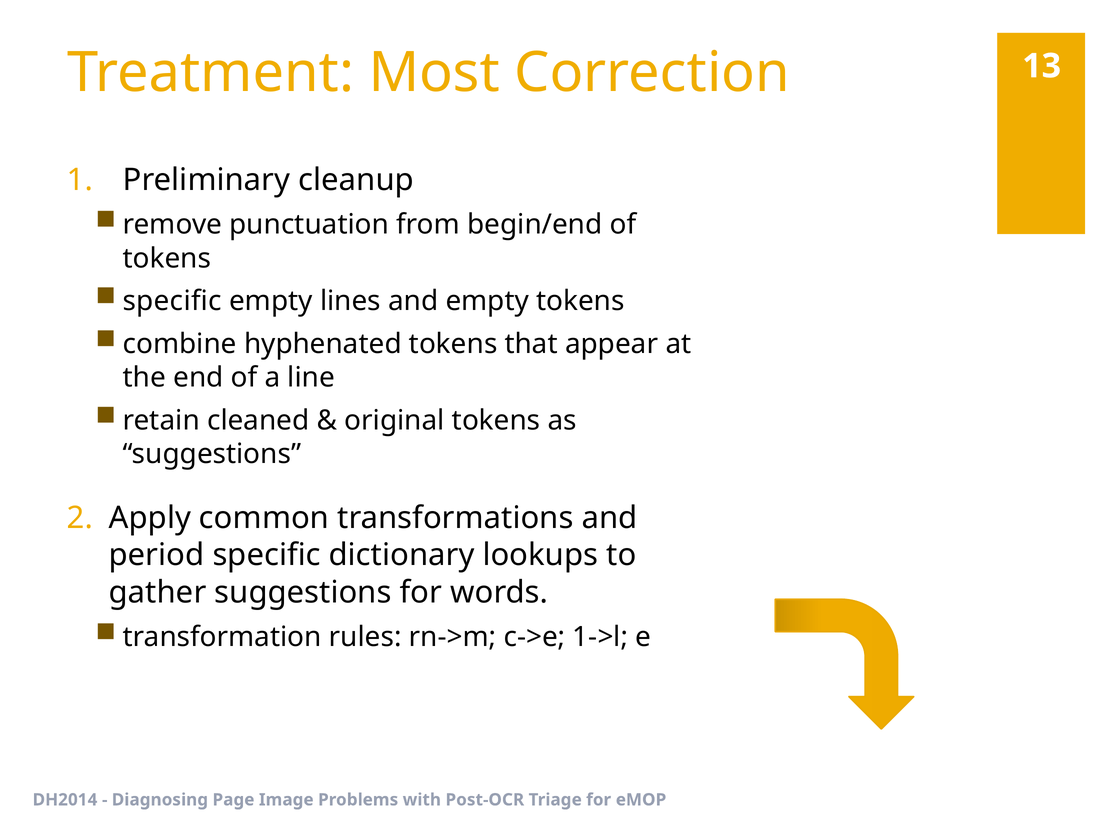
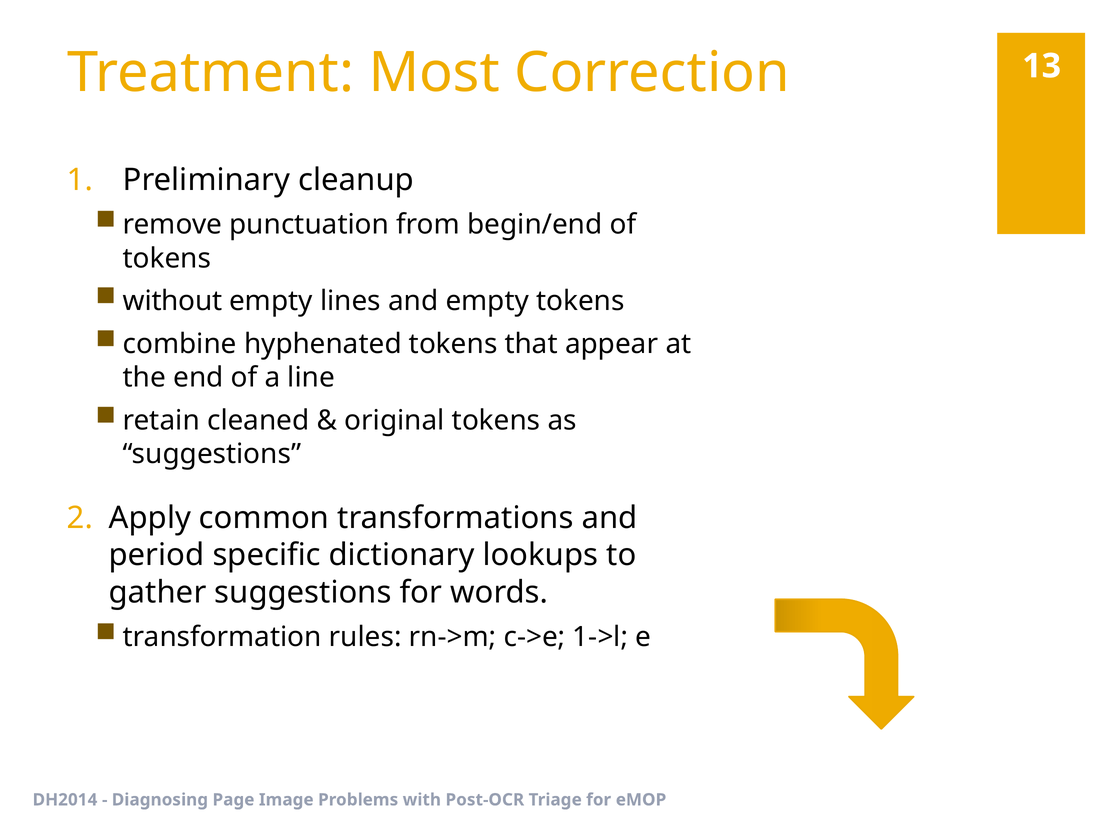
specific at (172, 301): specific -> without
